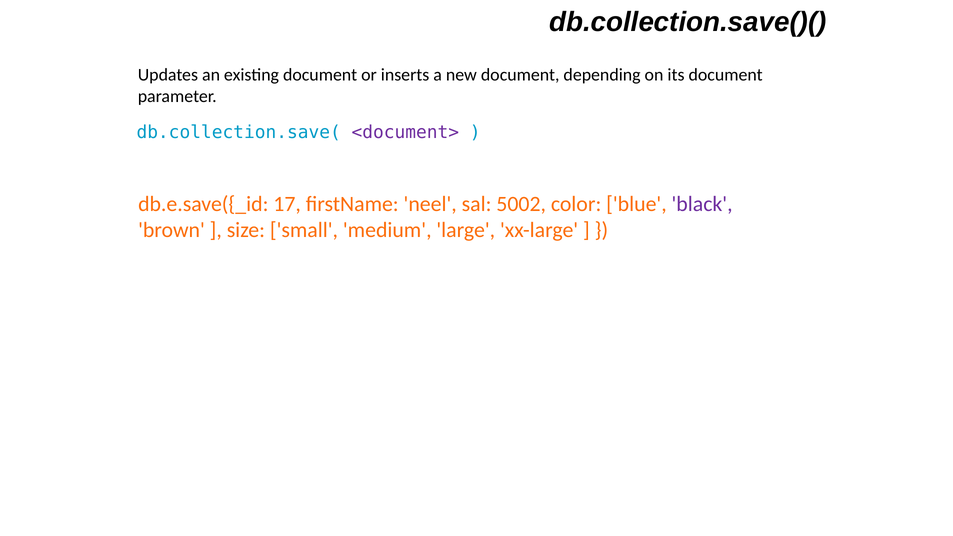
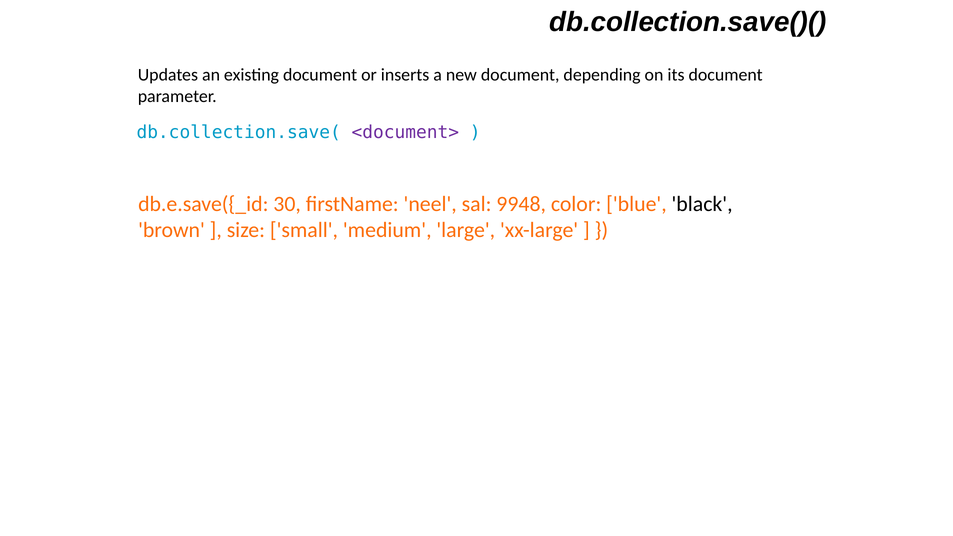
17: 17 -> 30
5002: 5002 -> 9948
black colour: purple -> black
